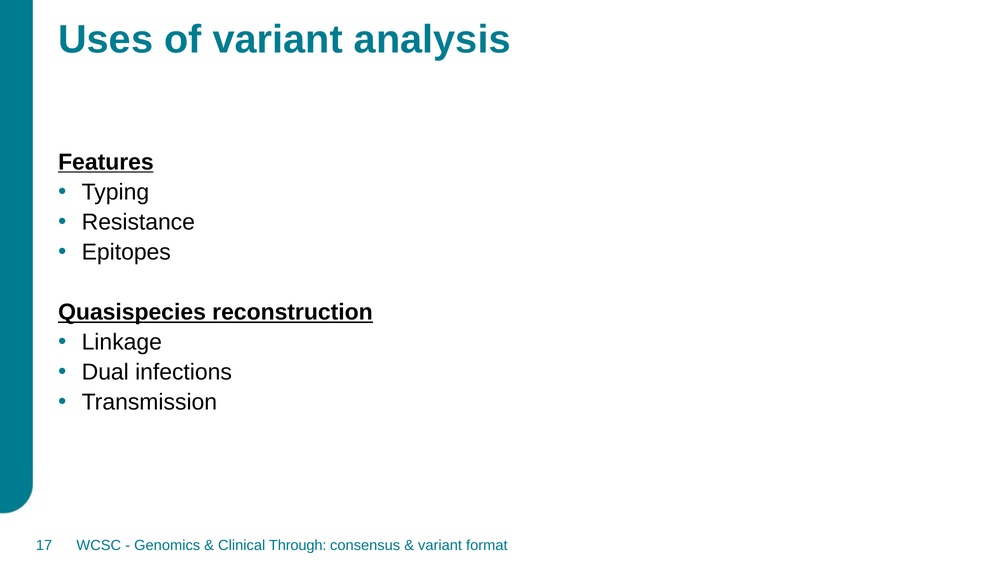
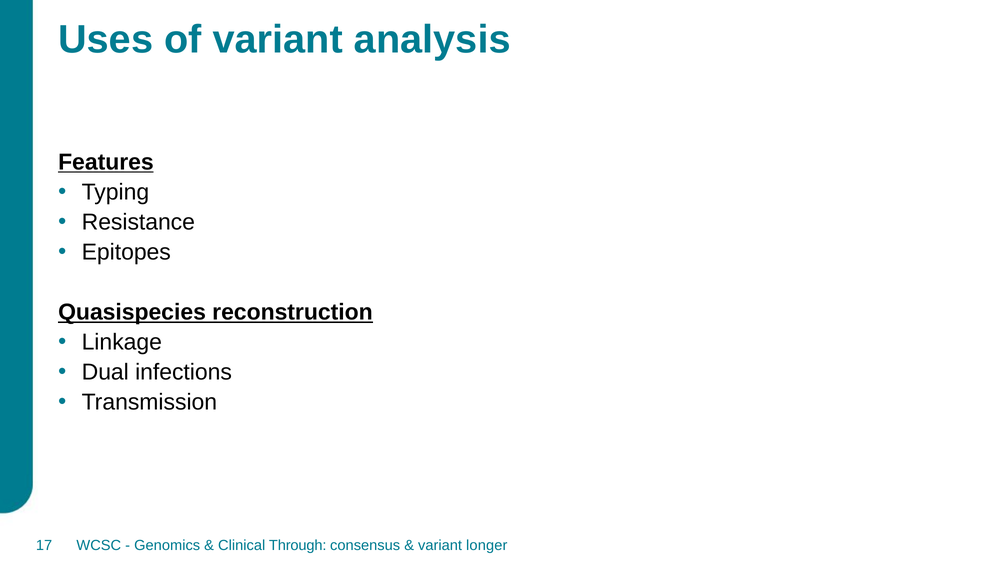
format: format -> longer
